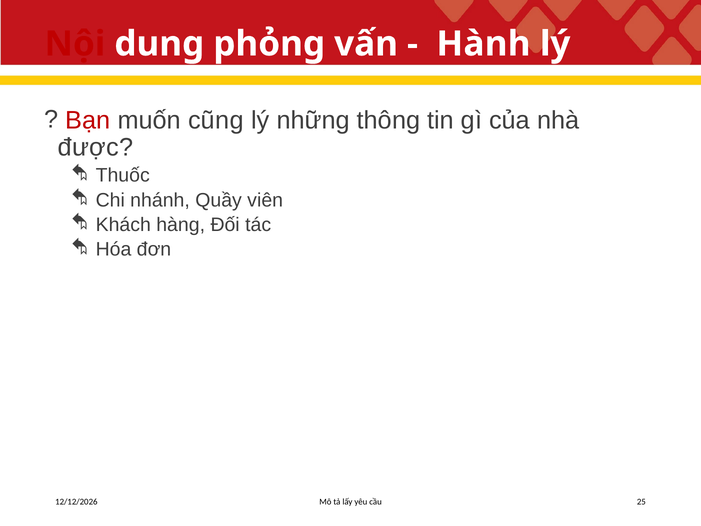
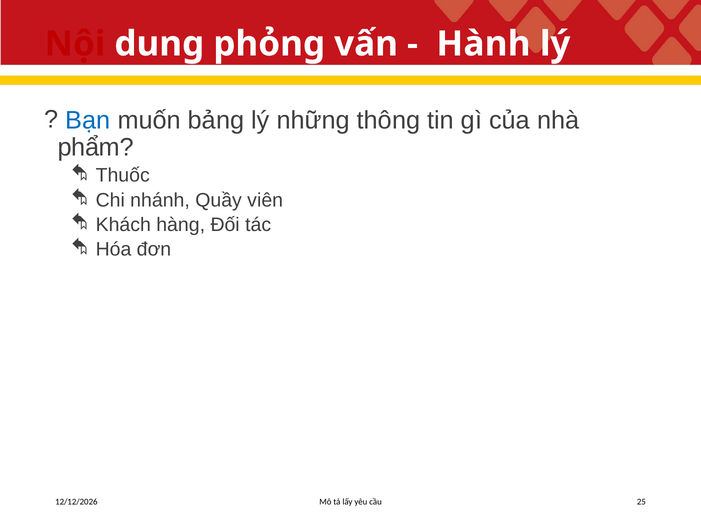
Bạn colour: red -> blue
cũng: cũng -> bảng
được: được -> phẩm
